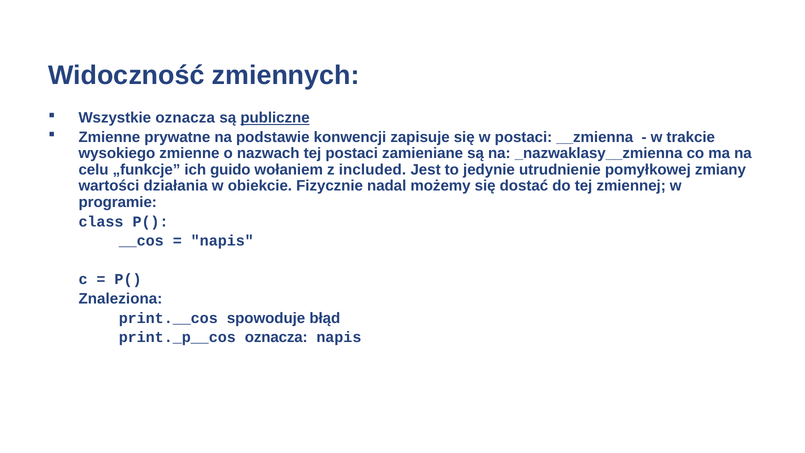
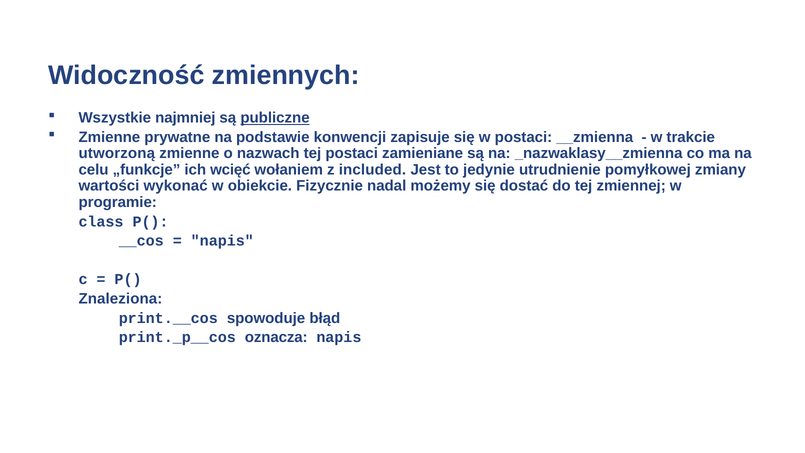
Wszystkie oznacza: oznacza -> najmniej
wysokiego: wysokiego -> utworzoną
guido: guido -> wcięć
działania: działania -> wykonać
